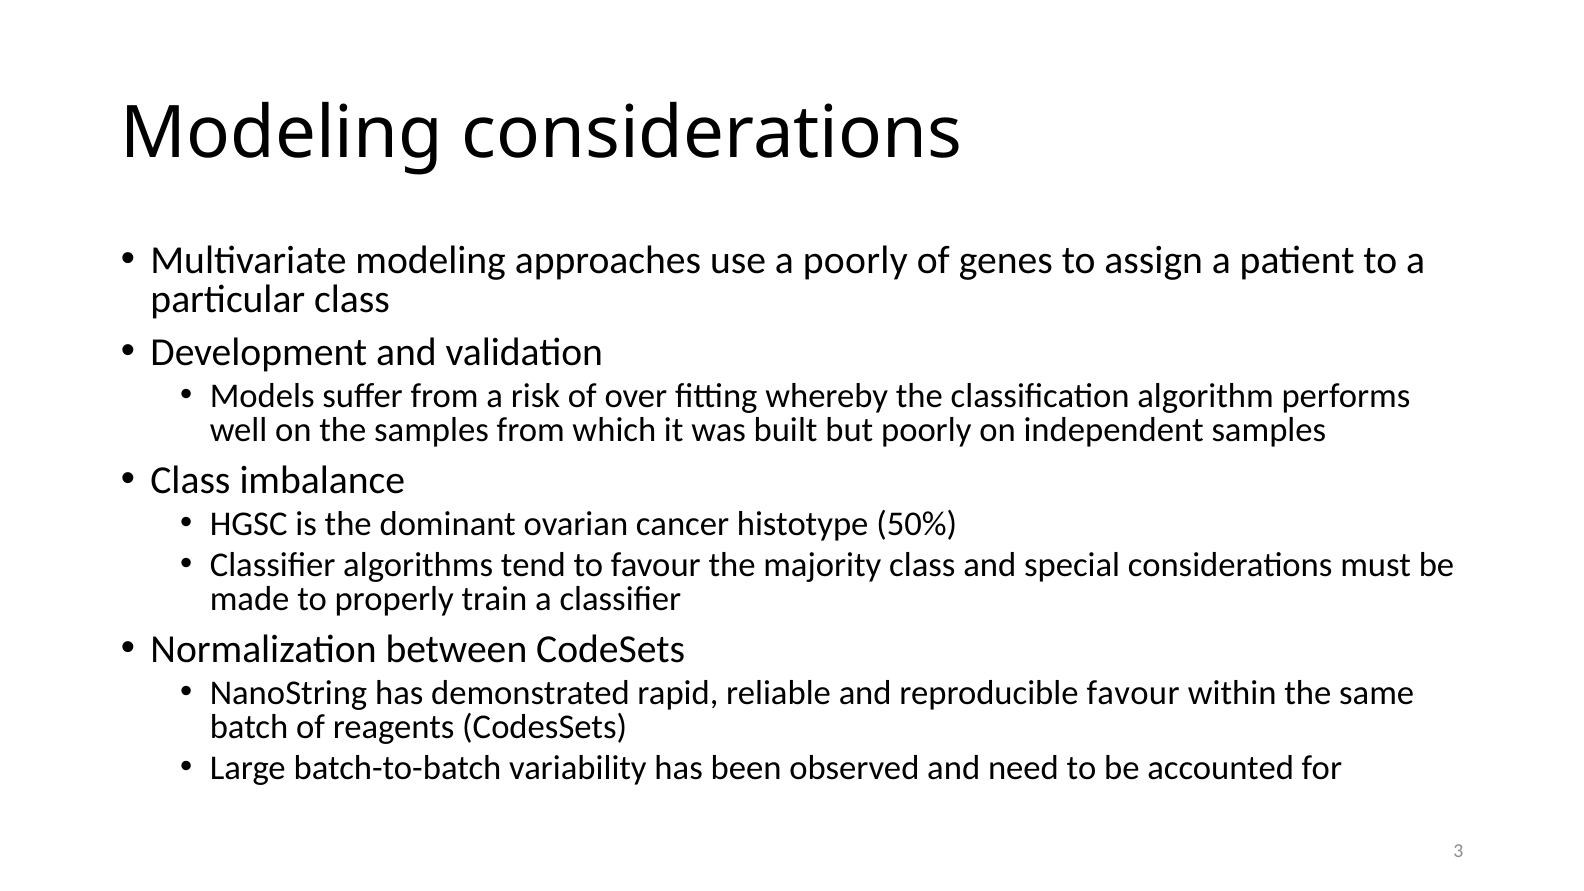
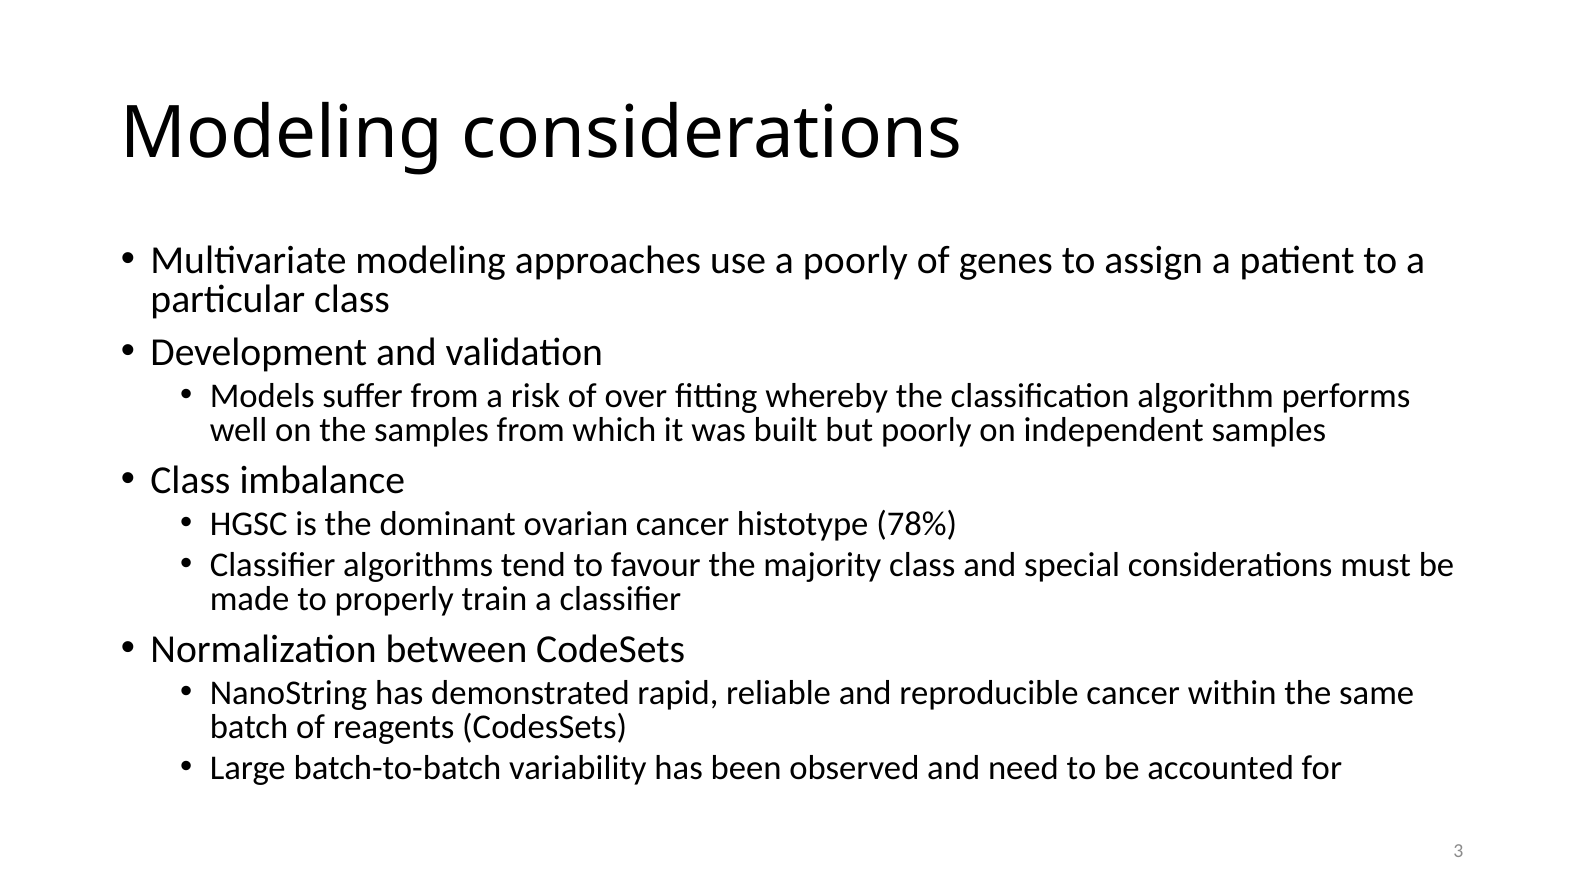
50%: 50% -> 78%
reproducible favour: favour -> cancer
